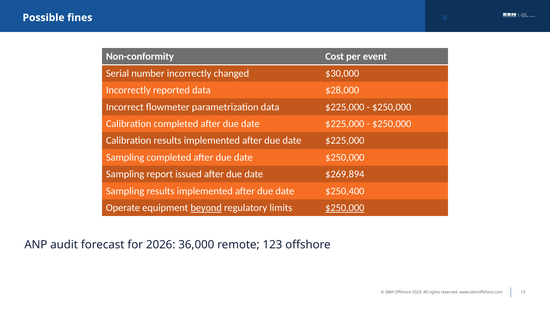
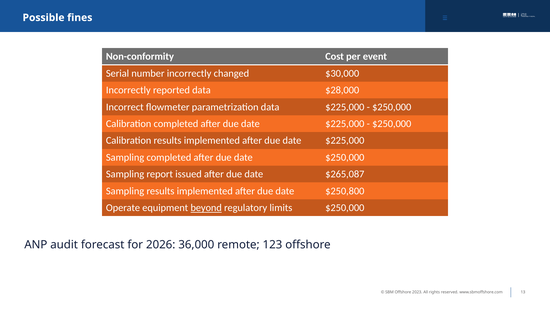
$269,894: $269,894 -> $265,087
$250,400: $250,400 -> $250,800
$250,000 at (345, 208) underline: present -> none
